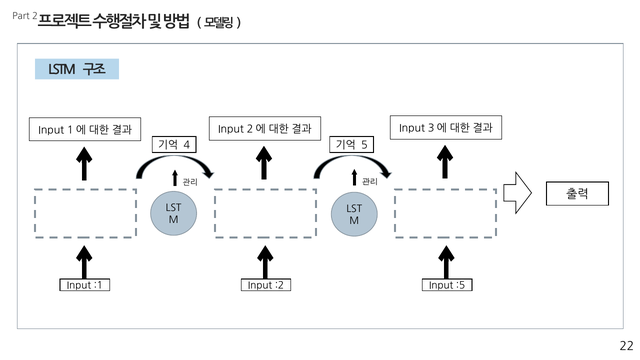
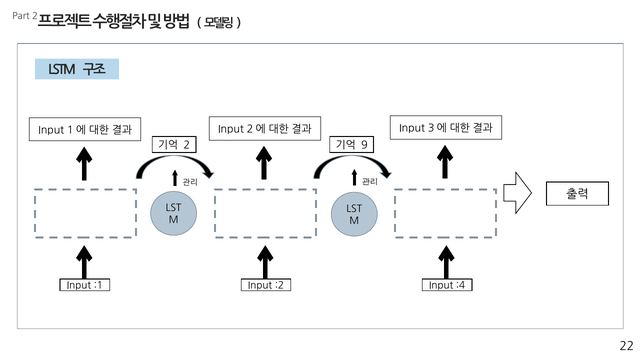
4 at (187, 145): 4 -> 2
5: 5 -> 9
:5: :5 -> :4
